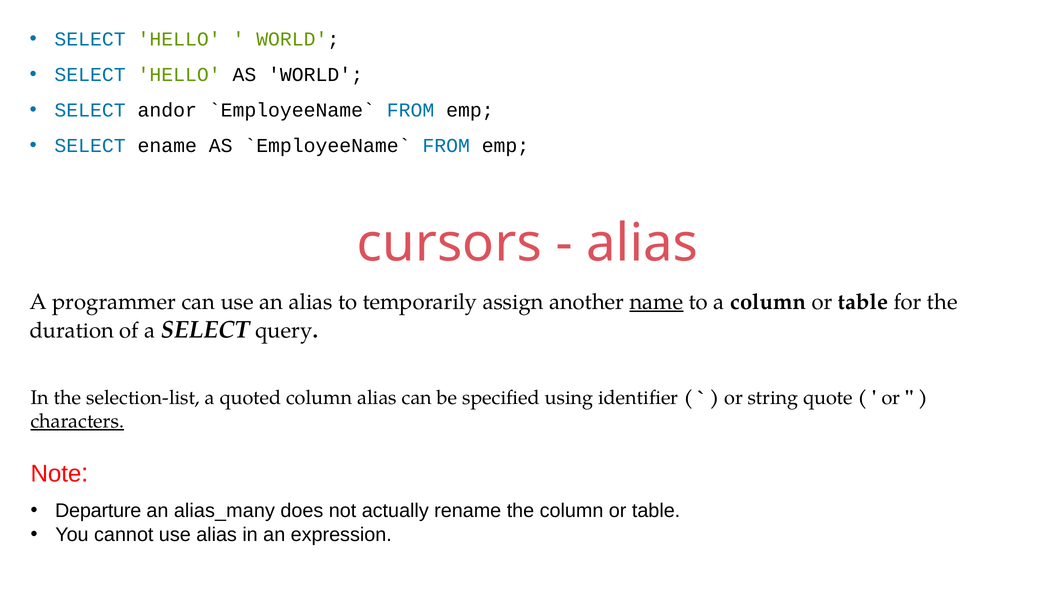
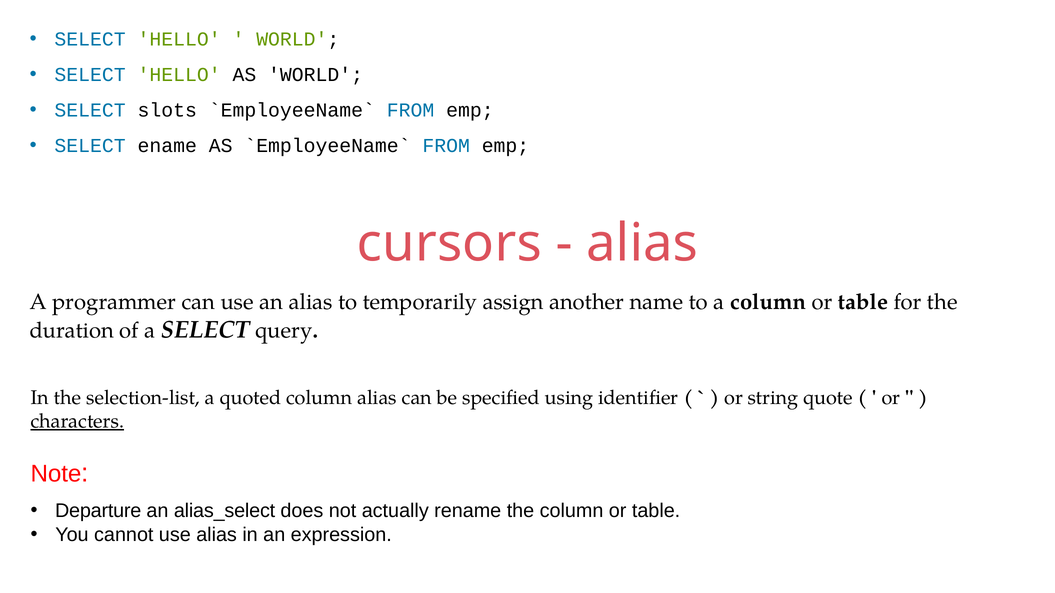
andor: andor -> slots
name underline: present -> none
alias_many: alias_many -> alias_select
